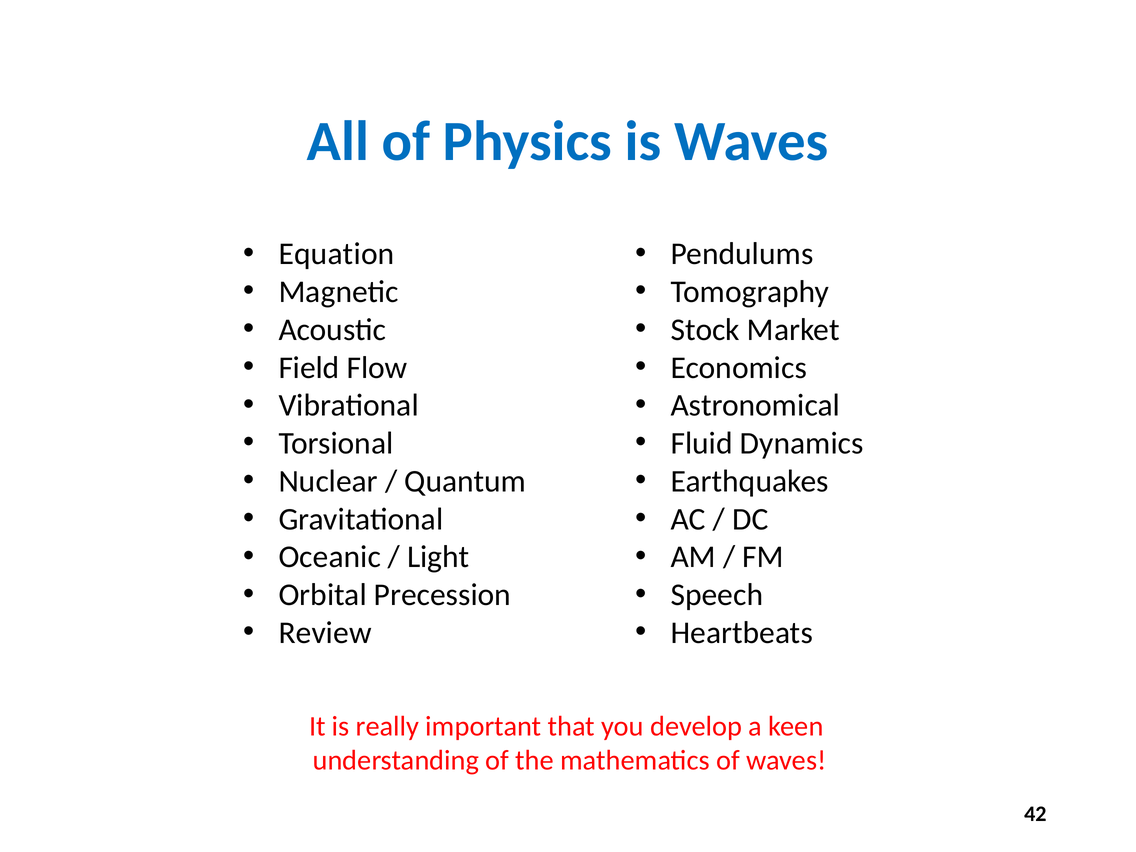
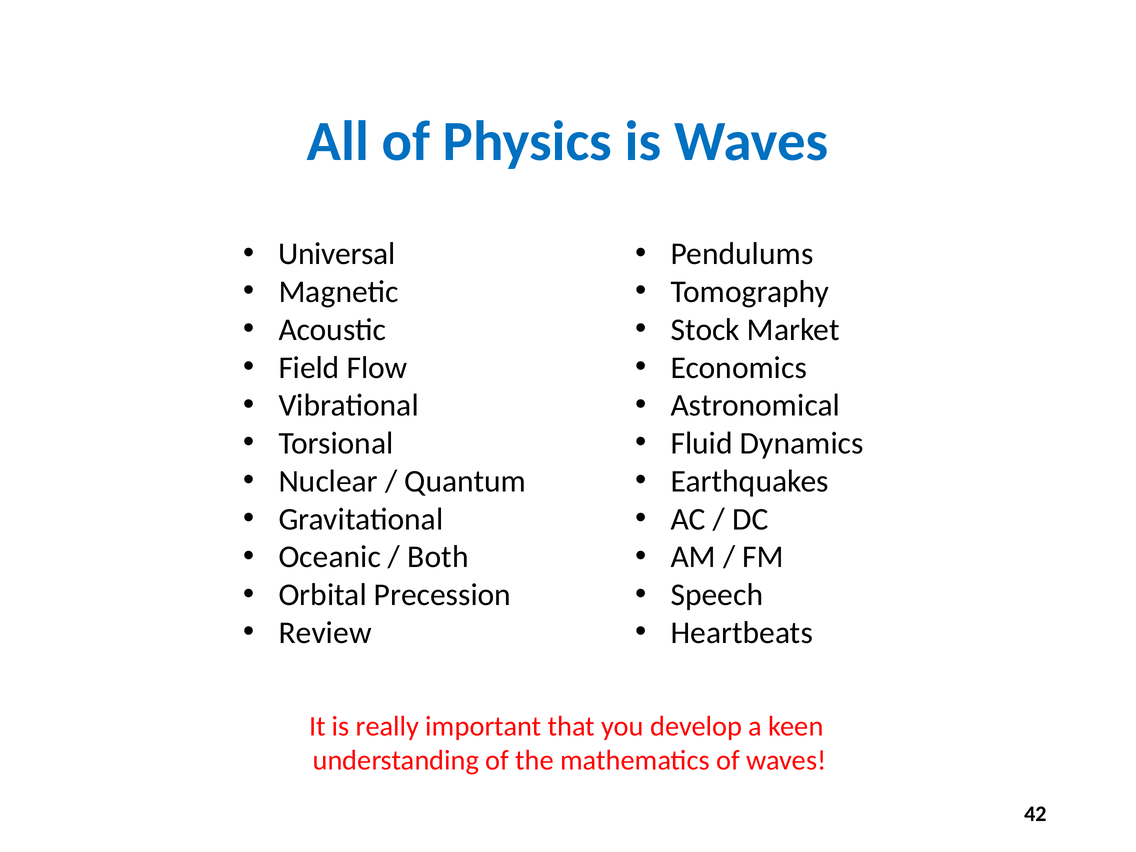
Equation: Equation -> Universal
Light: Light -> Both
